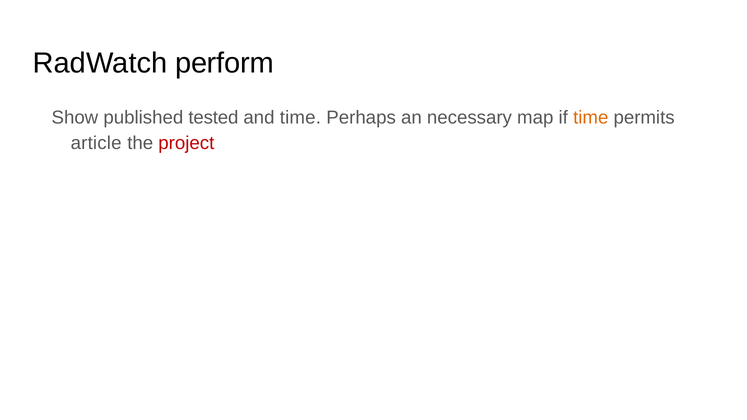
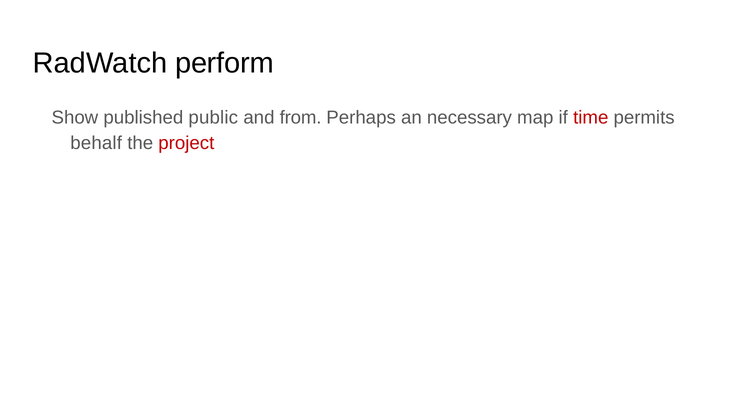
tested: tested -> public
and time: time -> from
time at (591, 117) colour: orange -> red
article: article -> behalf
